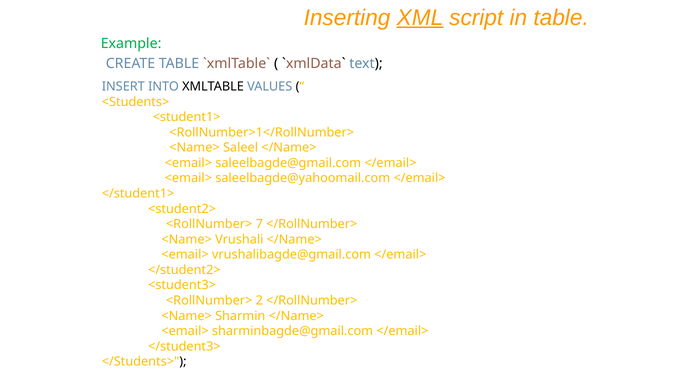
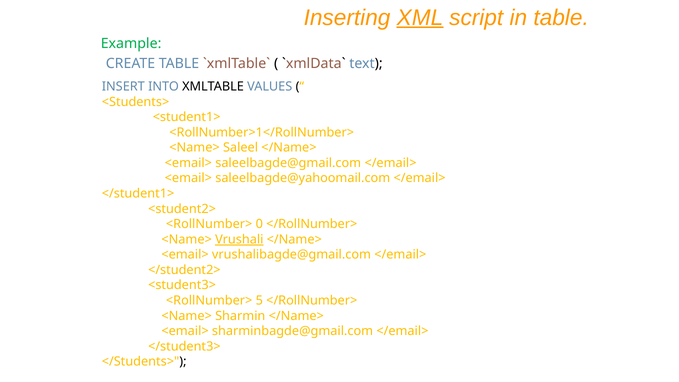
7: 7 -> 0
Vrushali underline: none -> present
2: 2 -> 5
